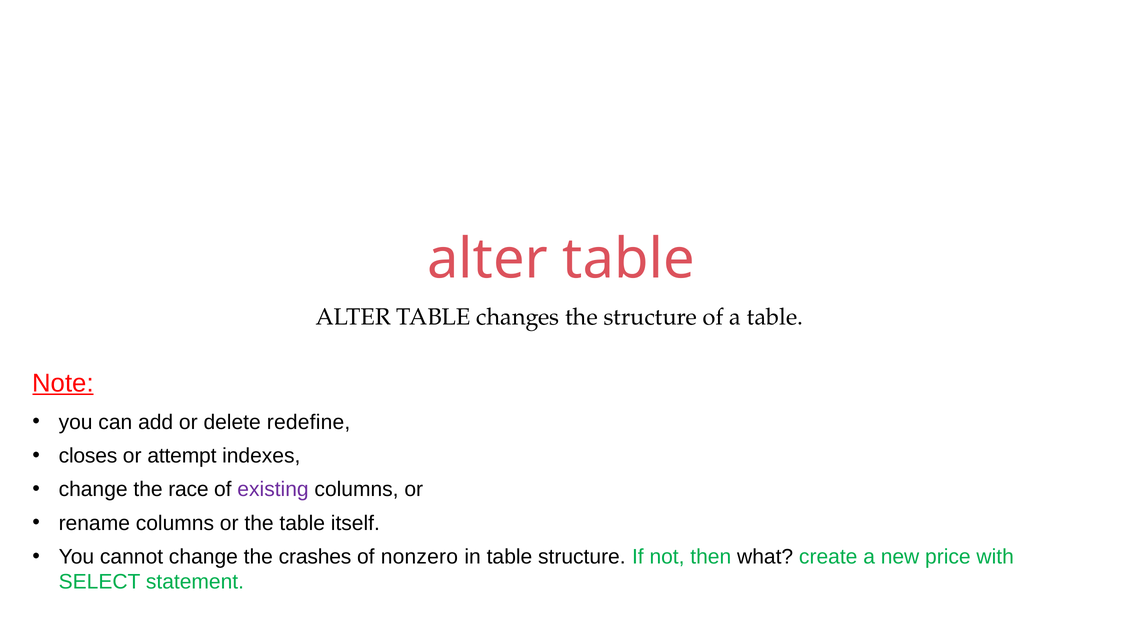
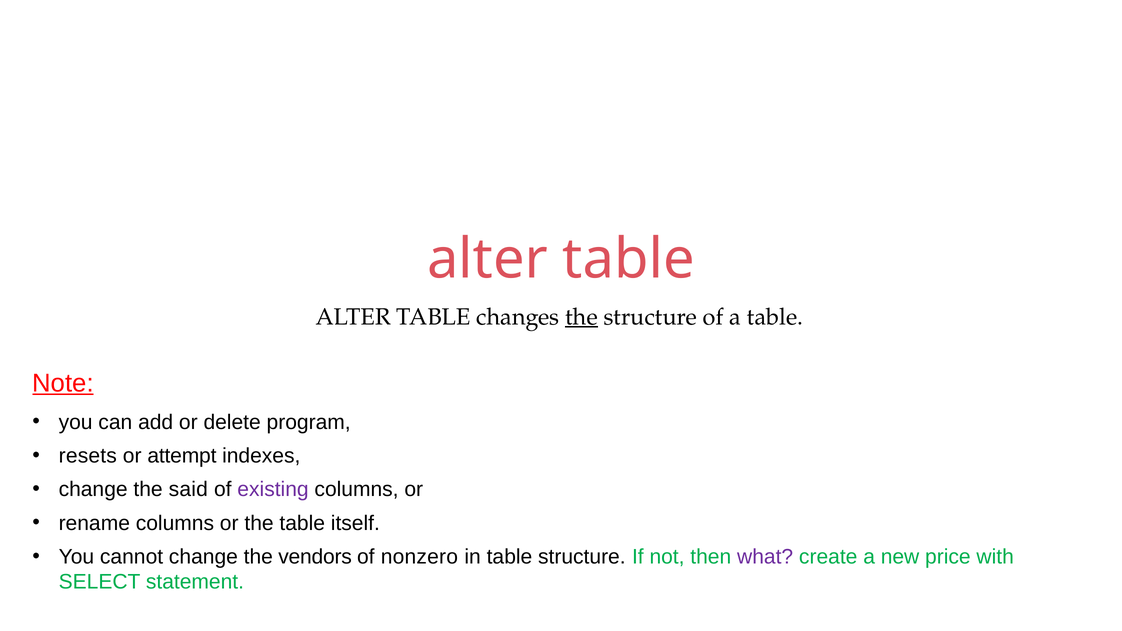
the at (581, 317) underline: none -> present
redefine: redefine -> program
closes: closes -> resets
race: race -> said
crashes: crashes -> vendors
what colour: black -> purple
